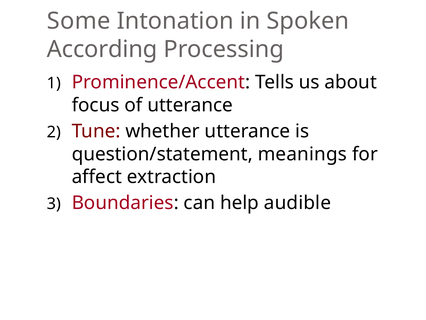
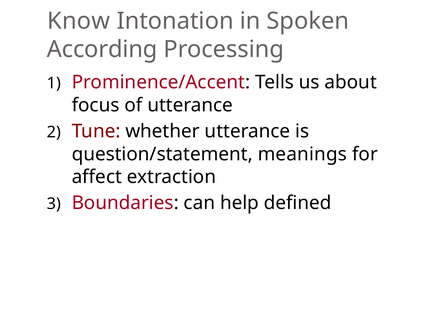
Some: Some -> Know
audible: audible -> defined
